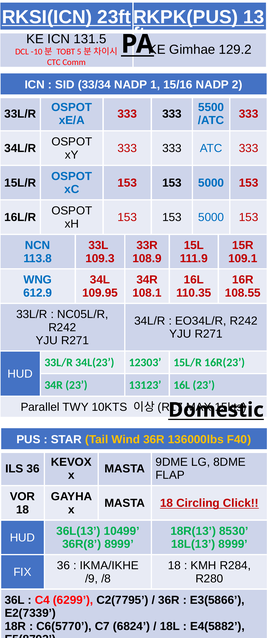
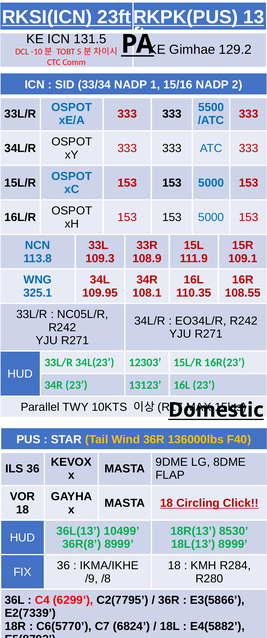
612.9: 612.9 -> 325.1
